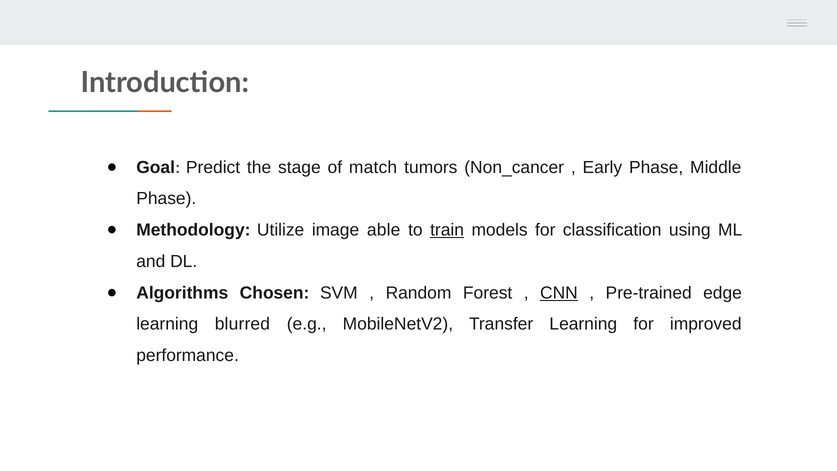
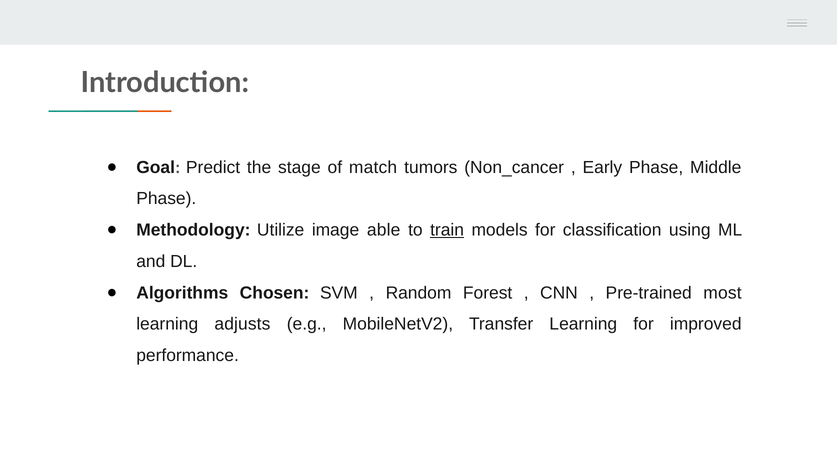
CNN underline: present -> none
edge: edge -> most
blurred: blurred -> adjusts
